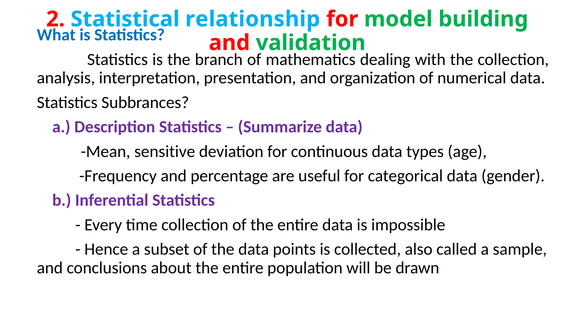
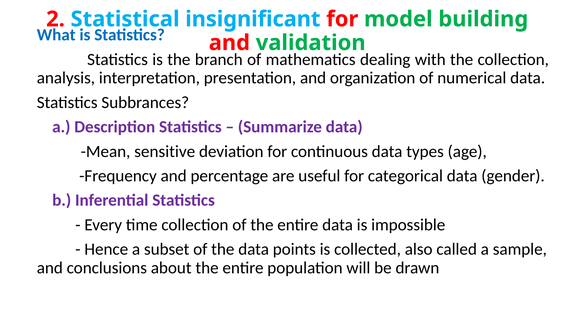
relationship: relationship -> insignificant
